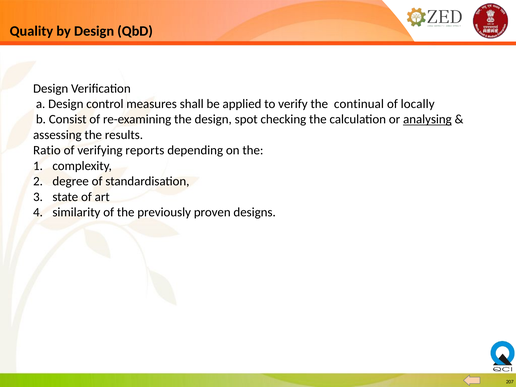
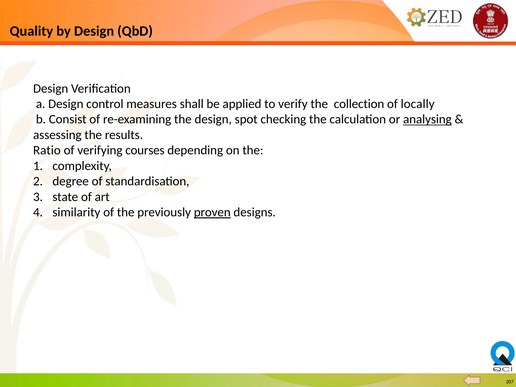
continual: continual -> collection
reports: reports -> courses
proven underline: none -> present
